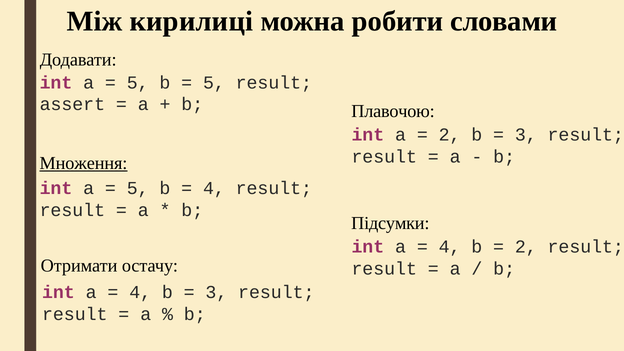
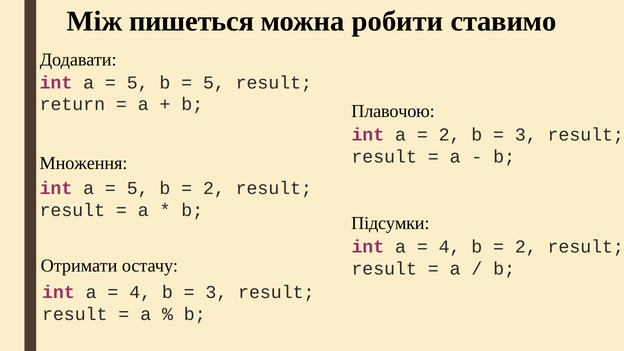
кирилиці: кирилиці -> пишеться
словами: словами -> ставимо
assert: assert -> return
Множення underline: present -> none
4 at (214, 188): 4 -> 2
